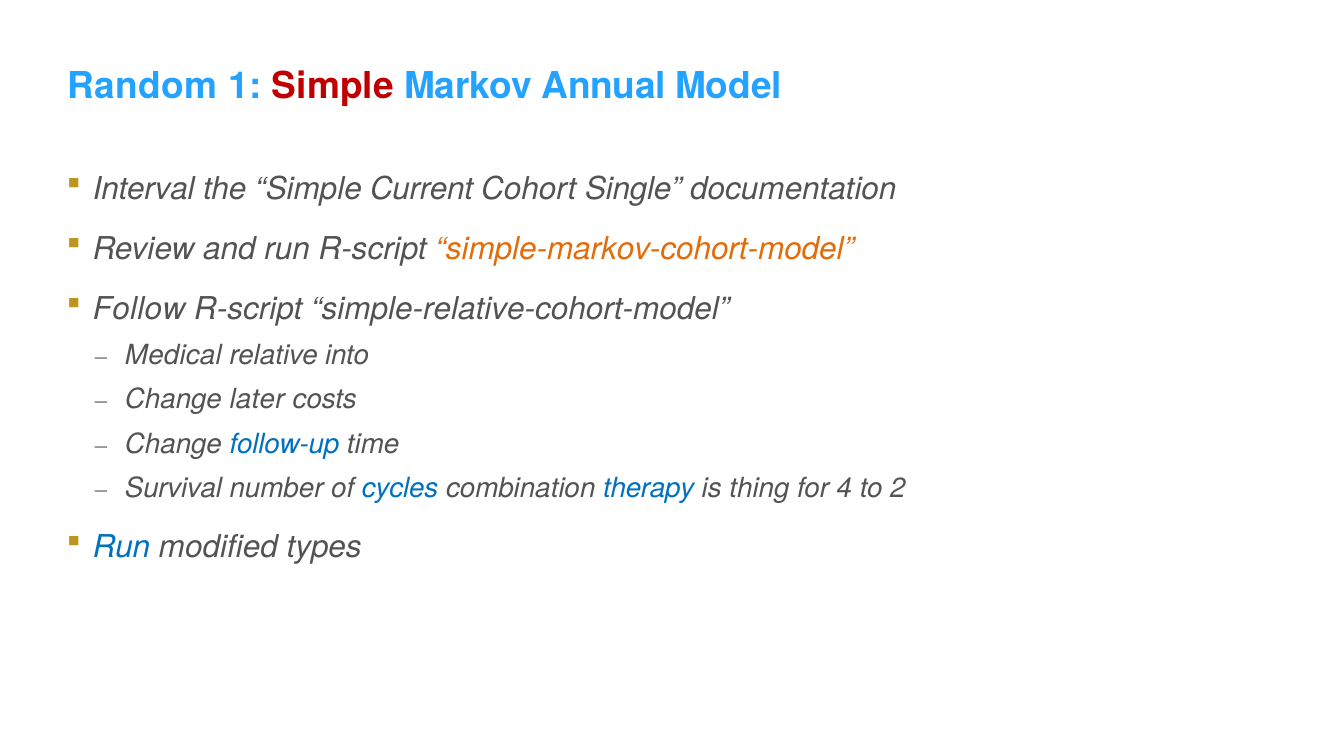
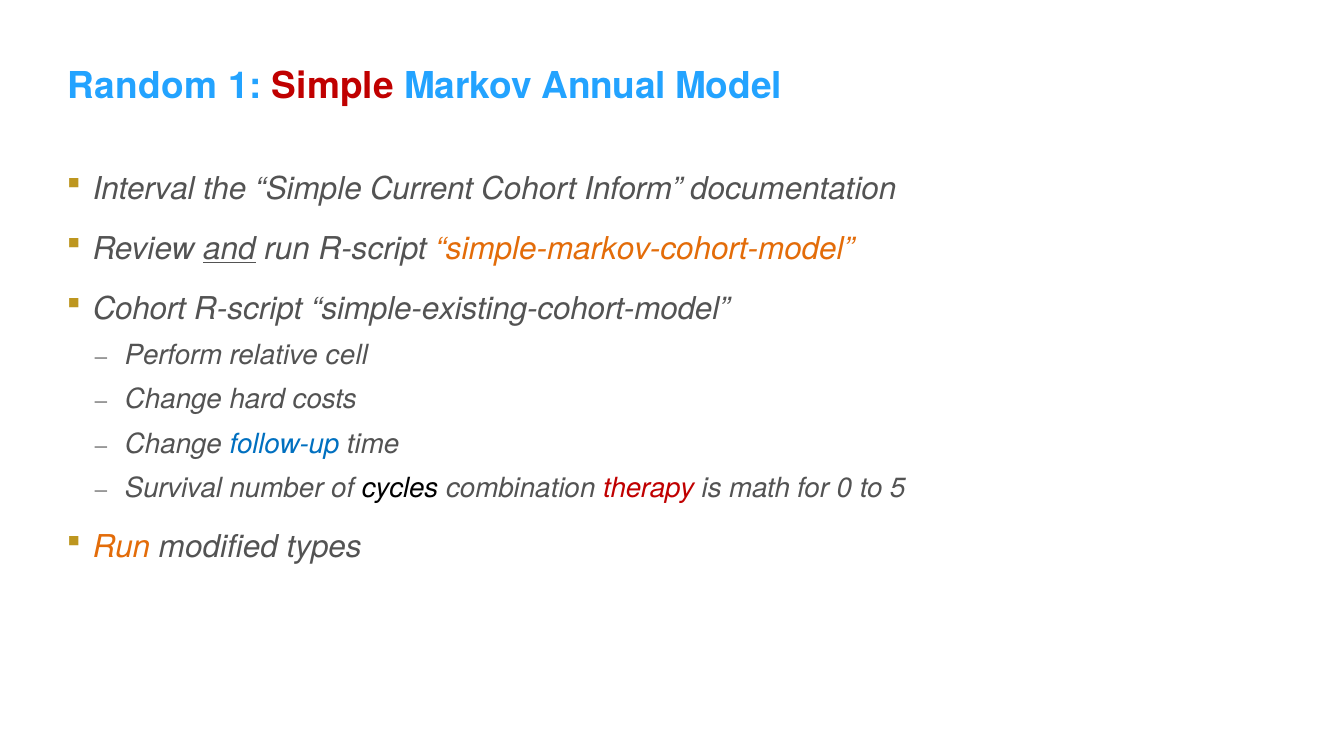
Single: Single -> Inform
and underline: none -> present
Follow at (139, 309): Follow -> Cohort
simple-relative-cohort-model: simple-relative-cohort-model -> simple-existing-cohort-model
Medical: Medical -> Perform
into: into -> cell
later: later -> hard
cycles colour: blue -> black
therapy colour: blue -> red
thing: thing -> math
4: 4 -> 0
2: 2 -> 5
Run at (122, 547) colour: blue -> orange
